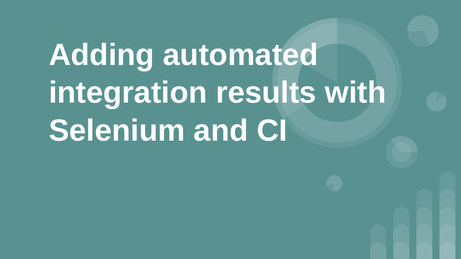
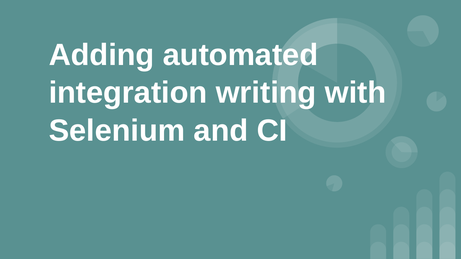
results: results -> writing
